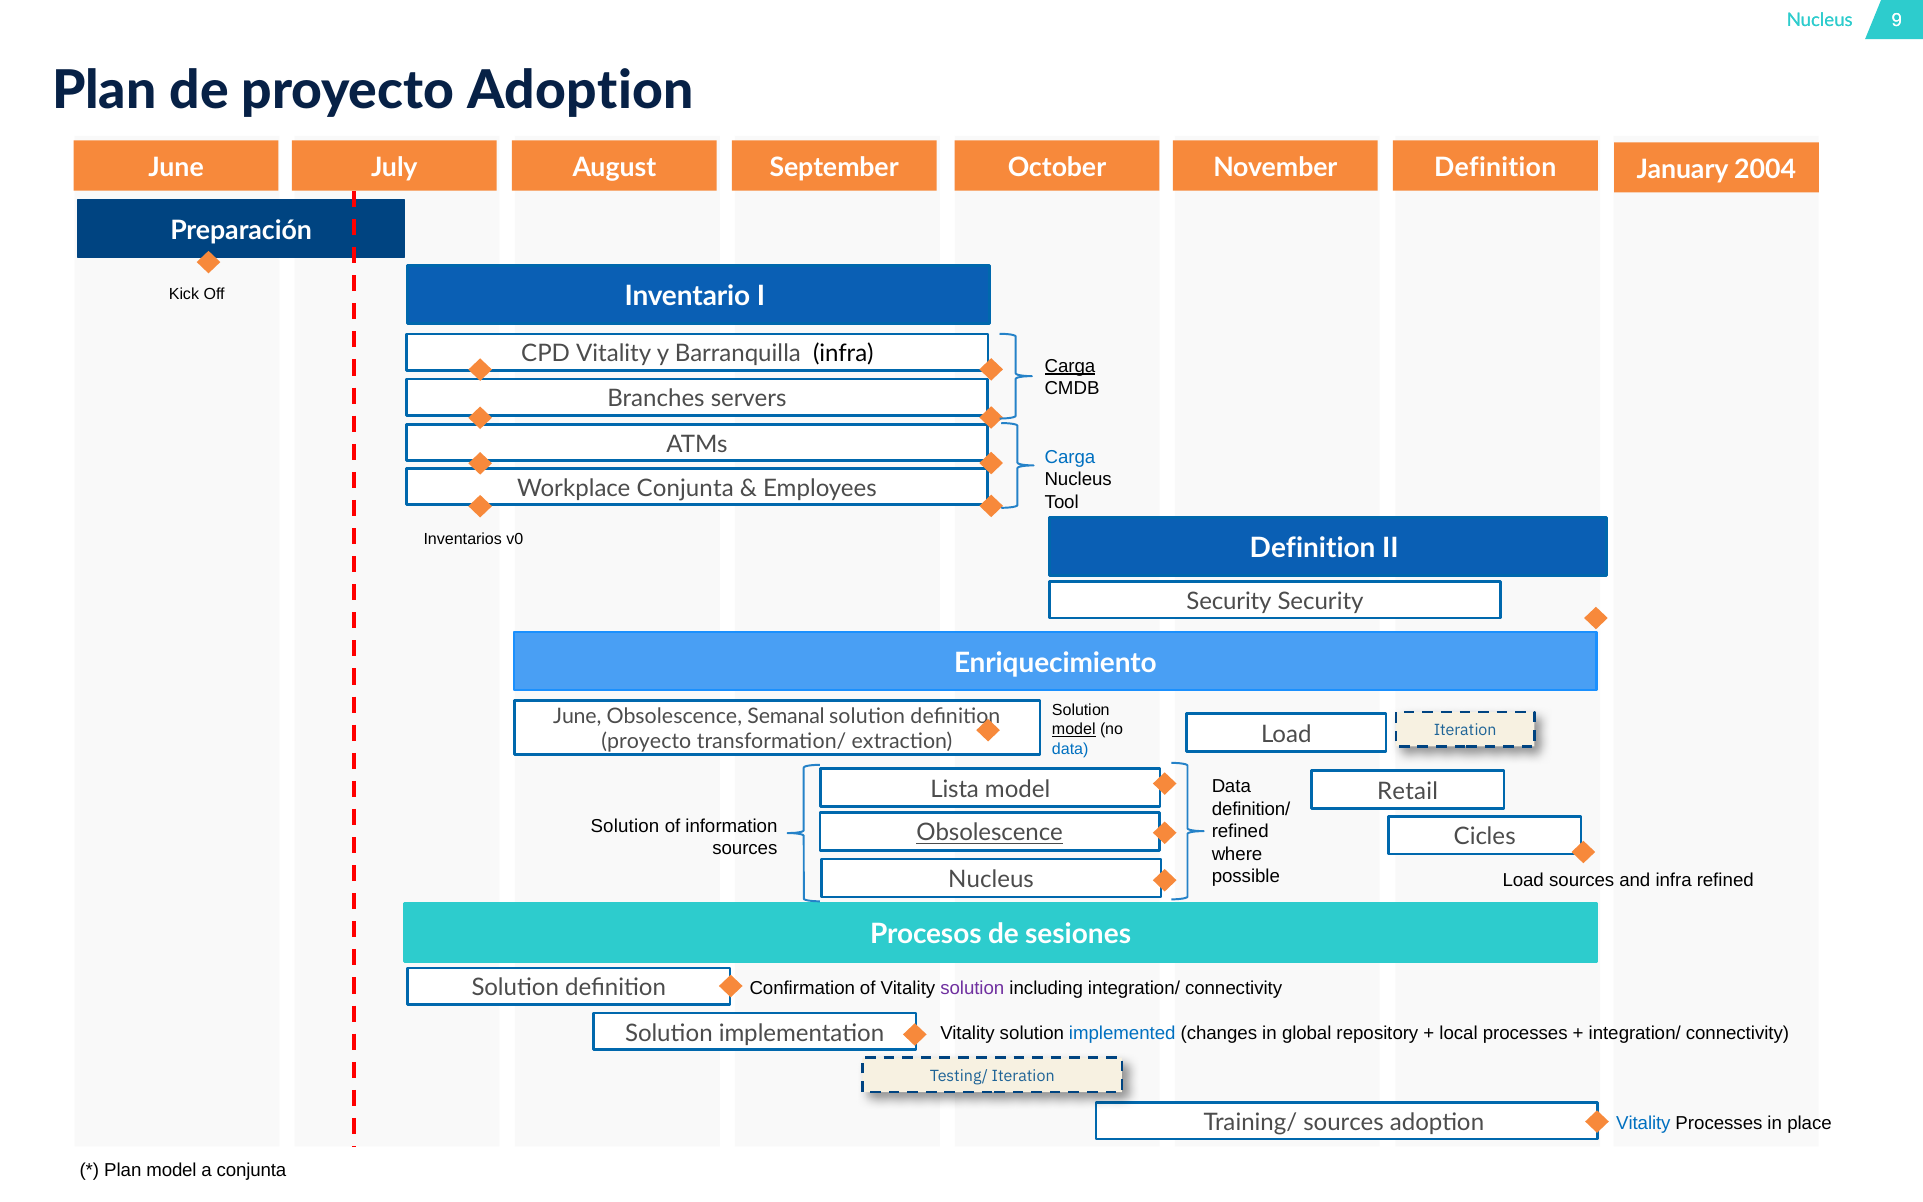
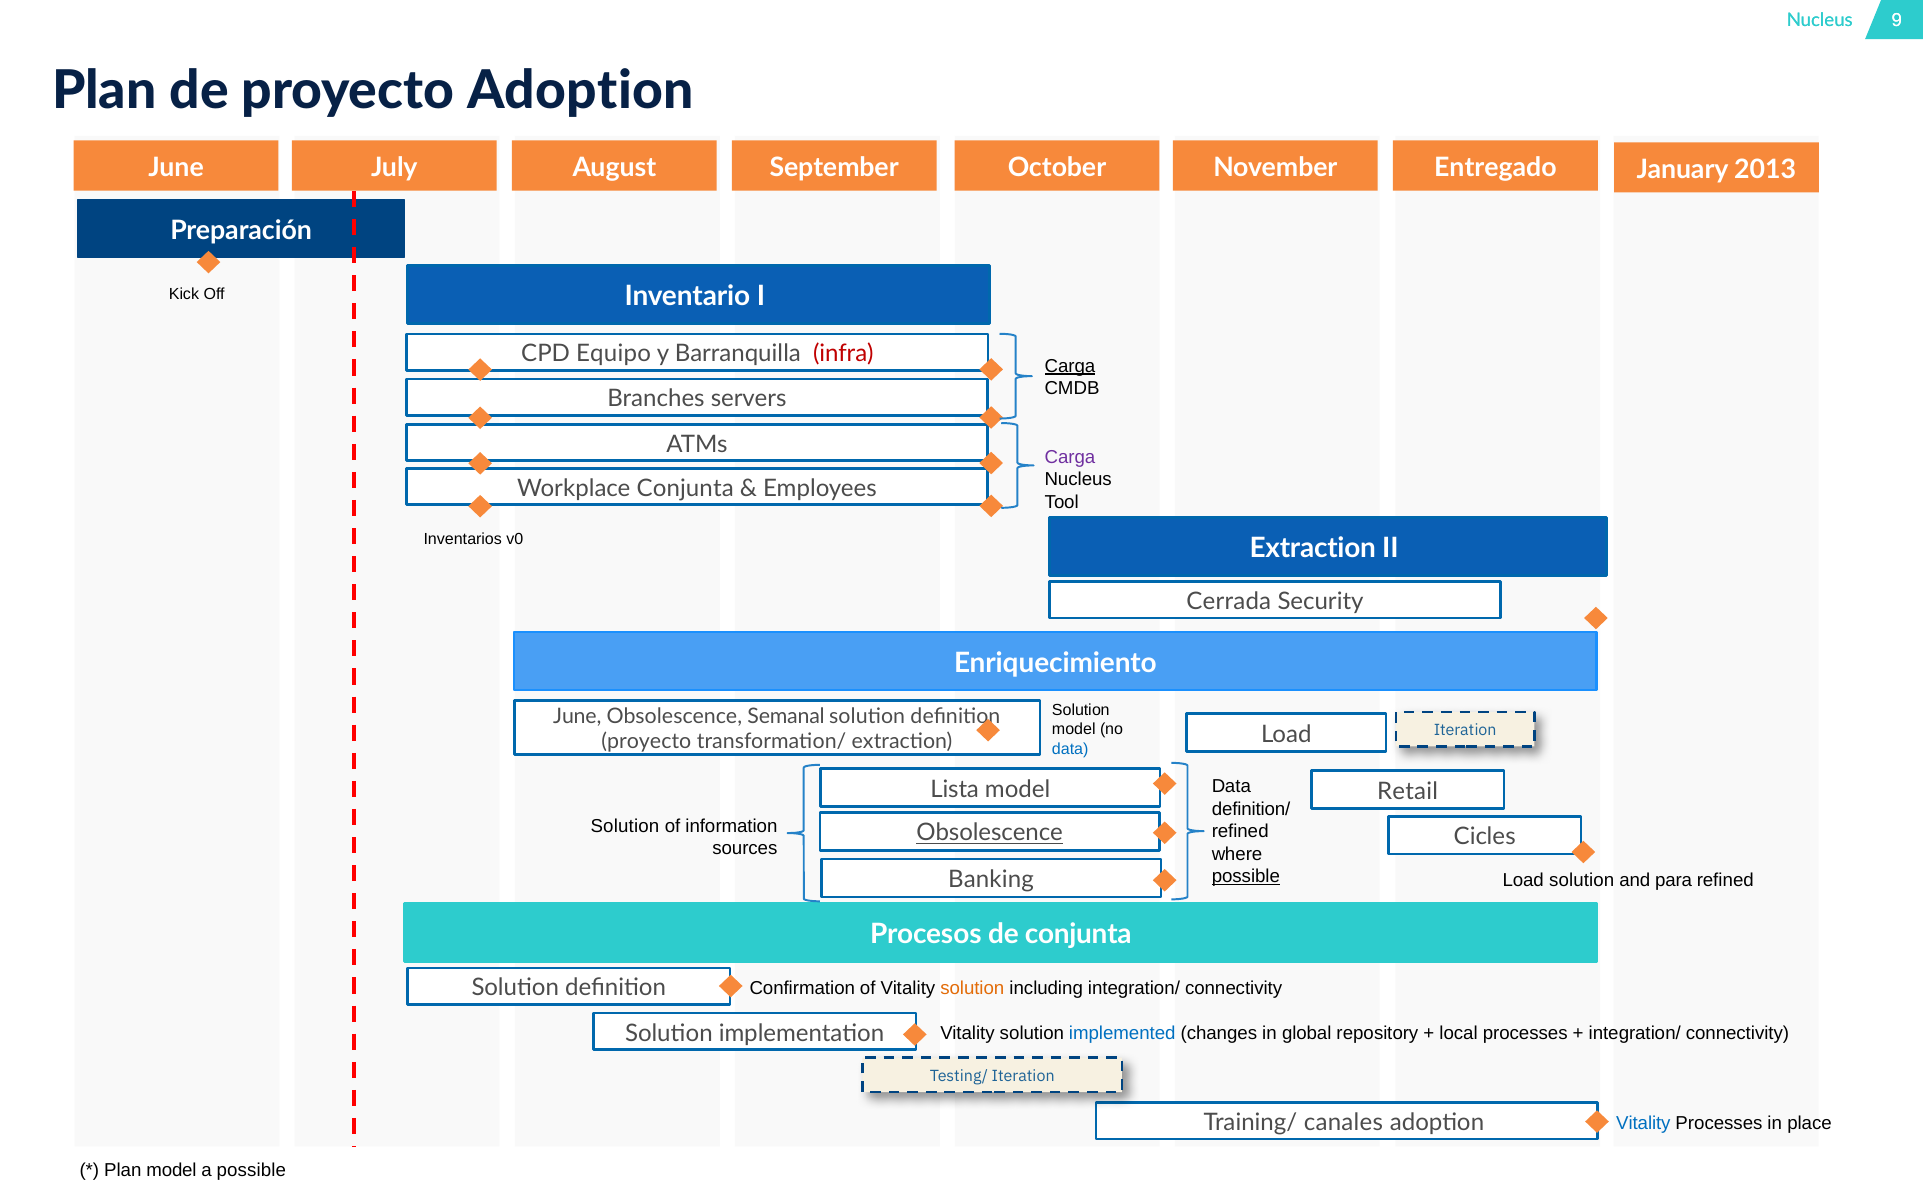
November Definition: Definition -> Entregado
2004: 2004 -> 2013
CPD Vitality: Vitality -> Equipo
infra at (843, 354) colour: black -> red
Carga at (1070, 457) colour: blue -> purple
Definition at (1313, 548): Definition -> Extraction
Security at (1229, 601): Security -> Cerrada
model at (1074, 730) underline: present -> none
possible at (1246, 876) underline: none -> present
Load sources: sources -> solution
and infra: infra -> para
Nucleus at (991, 880): Nucleus -> Banking
de sesiones: sesiones -> conjunta
solution at (972, 989) colour: purple -> orange
Training/ sources: sources -> canales
a conjunta: conjunta -> possible
